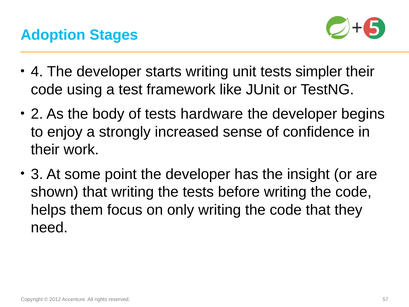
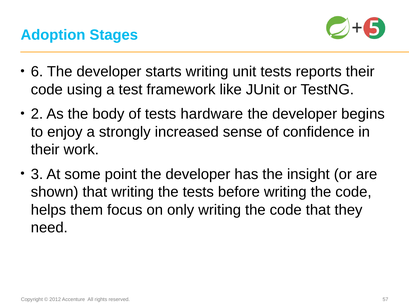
4: 4 -> 6
simpler: simpler -> reports
